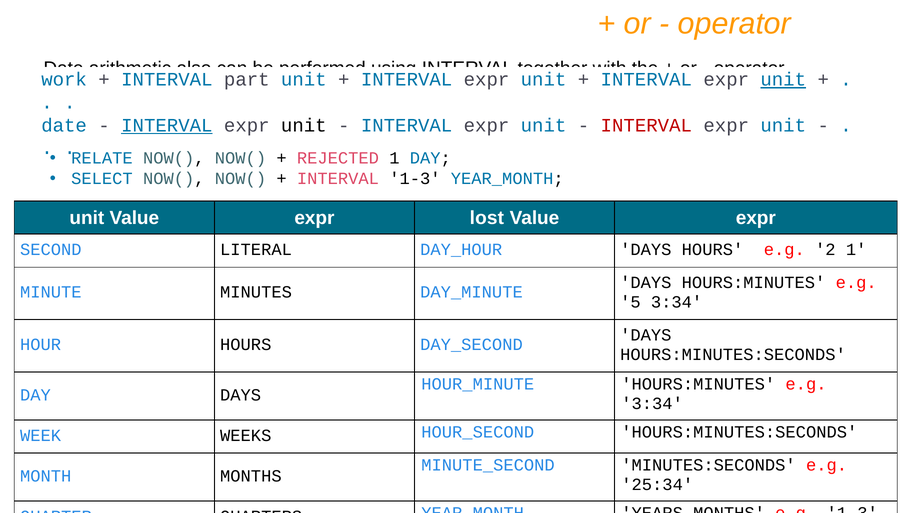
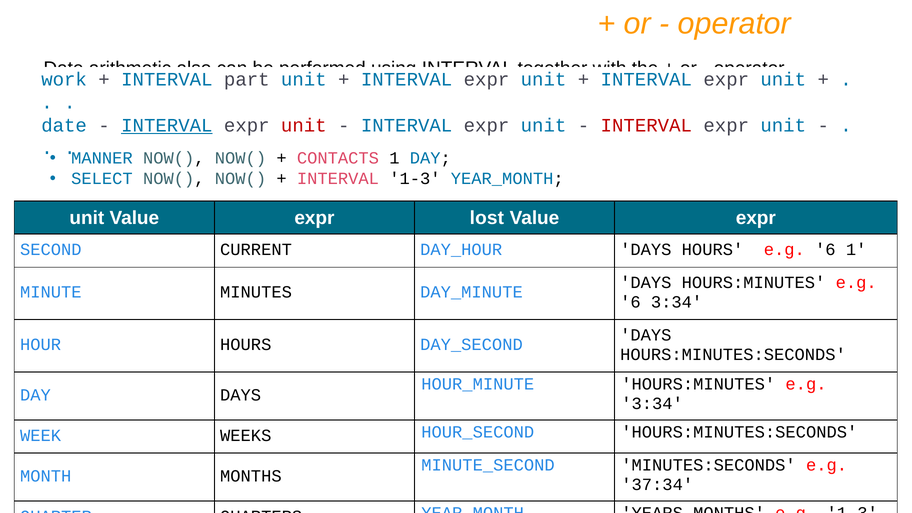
unit at (783, 80) underline: present -> none
unit at (304, 125) colour: black -> red
RELATE: RELATE -> MANNER
REJECTED: REJECTED -> CONTACTS
LITERAL: LITERAL -> CURRENT
HOURS e.g 2: 2 -> 6
5 at (630, 302): 5 -> 6
25:34: 25:34 -> 37:34
